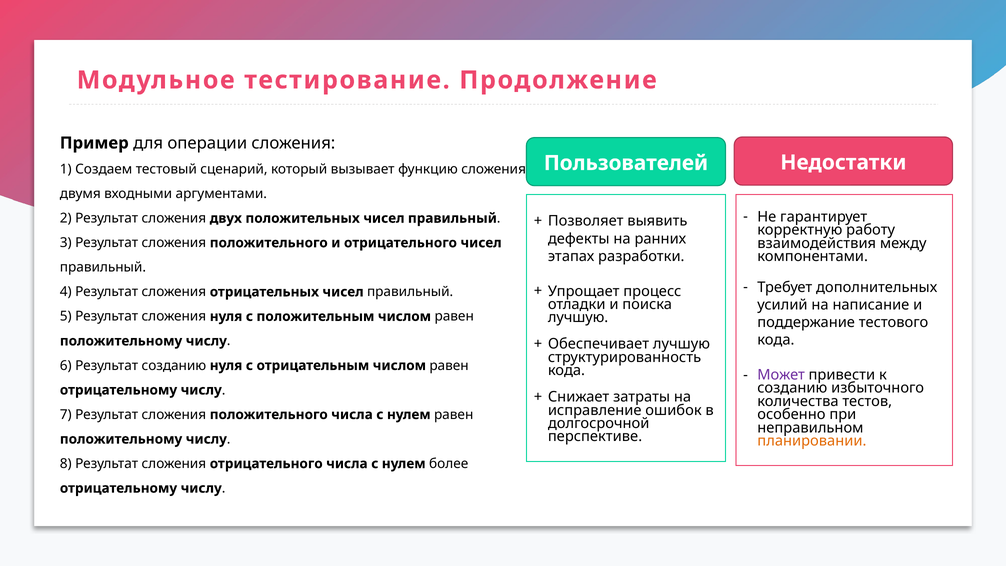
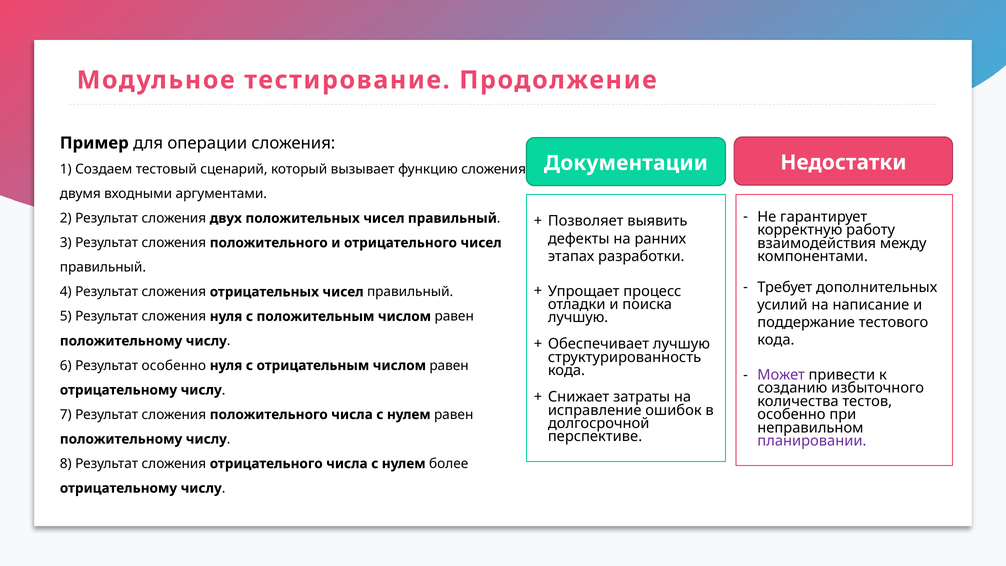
Пользователей: Пользователей -> Документации
Результат созданию: созданию -> особенно
планировании colour: orange -> purple
